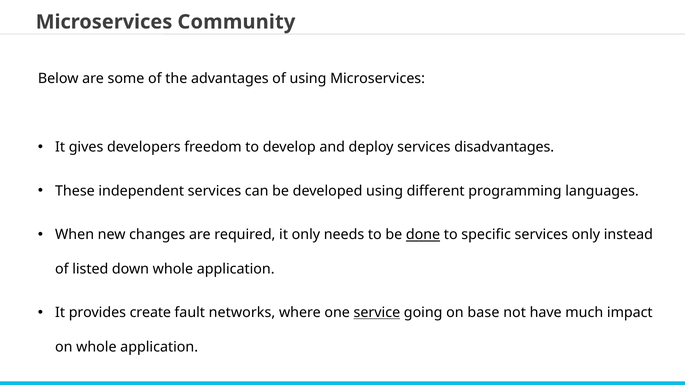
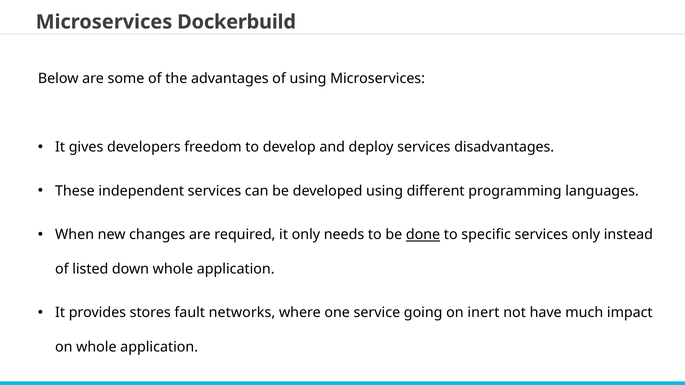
Community: Community -> Dockerbuild
create: create -> stores
service underline: present -> none
base: base -> inert
